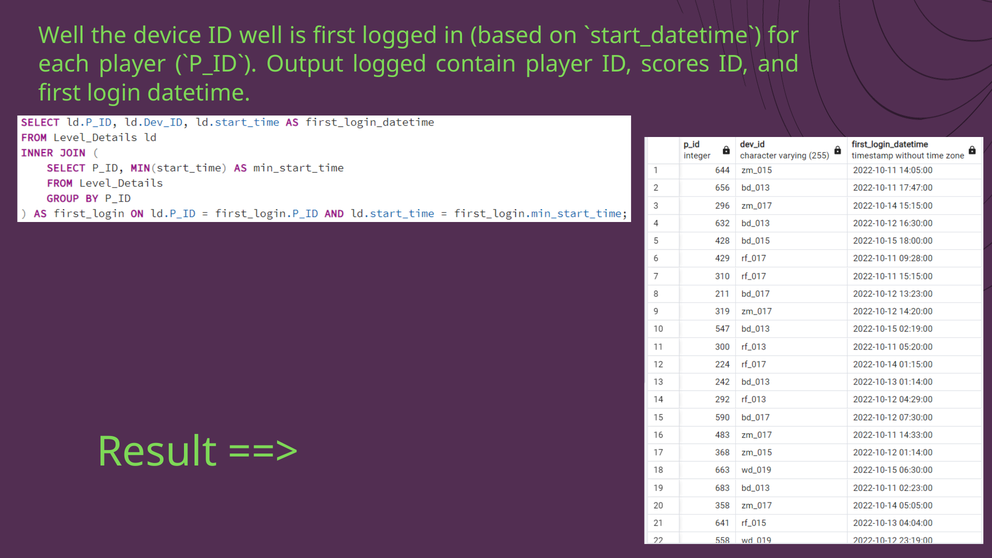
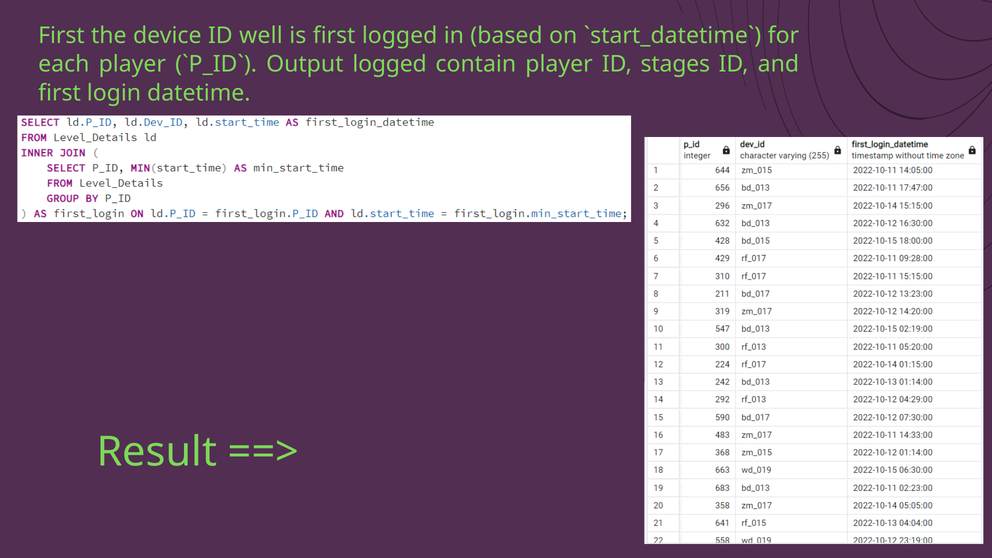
Well at (61, 35): Well -> First
scores: scores -> stages
